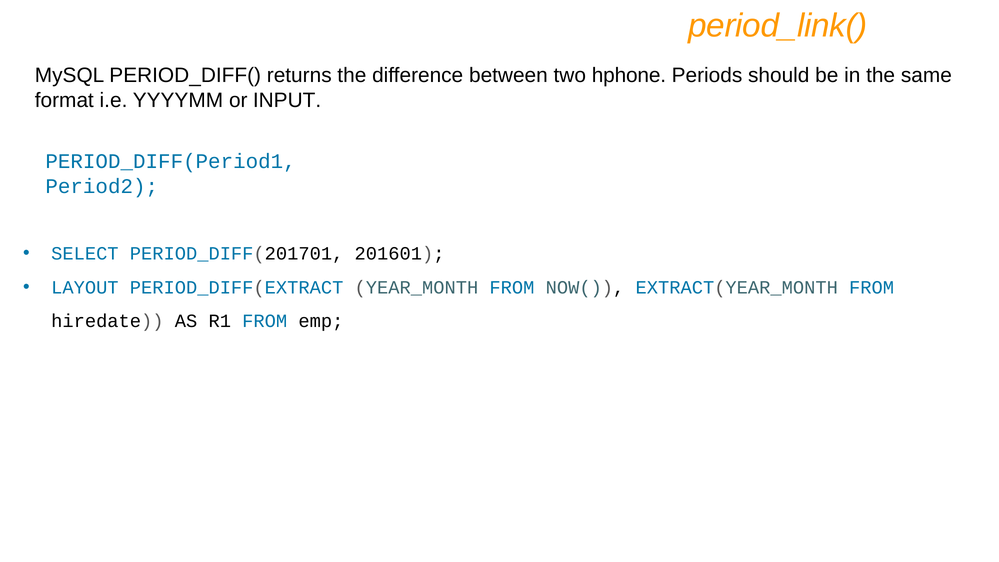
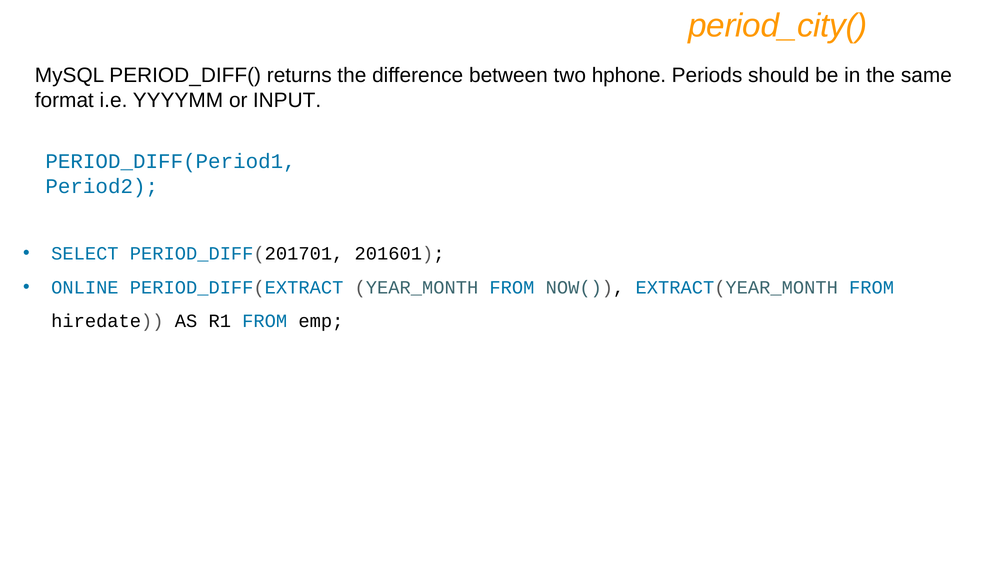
period_link(: period_link( -> period_city(
LAYOUT: LAYOUT -> ONLINE
